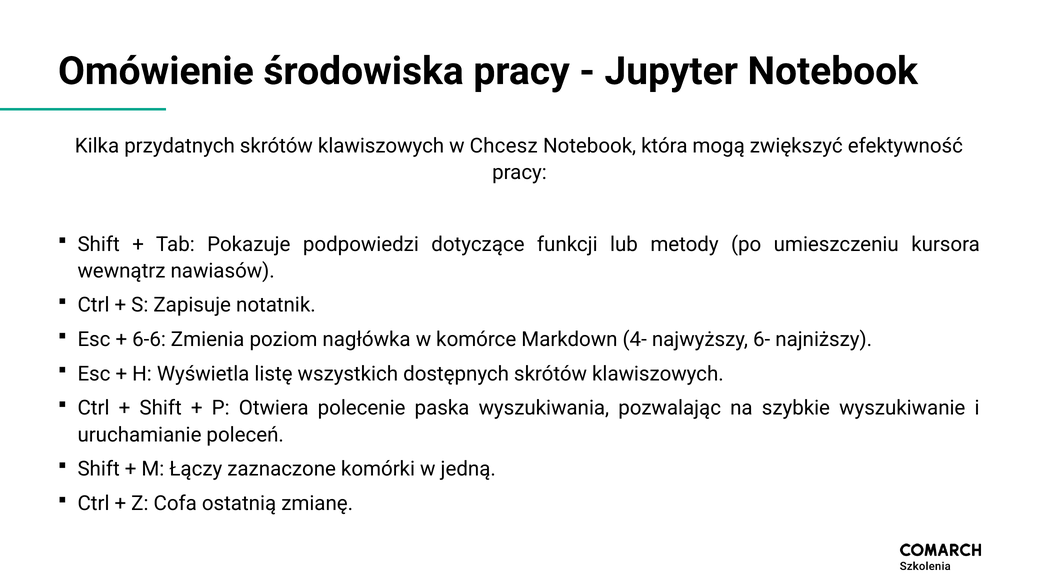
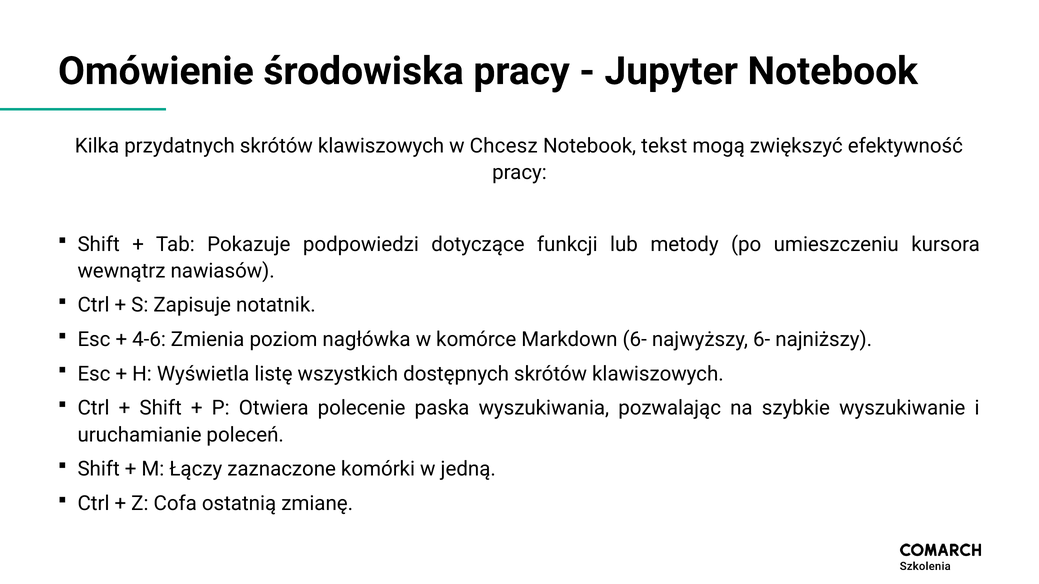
która: która -> tekst
6-6: 6-6 -> 4-6
Markdown 4-: 4- -> 6-
